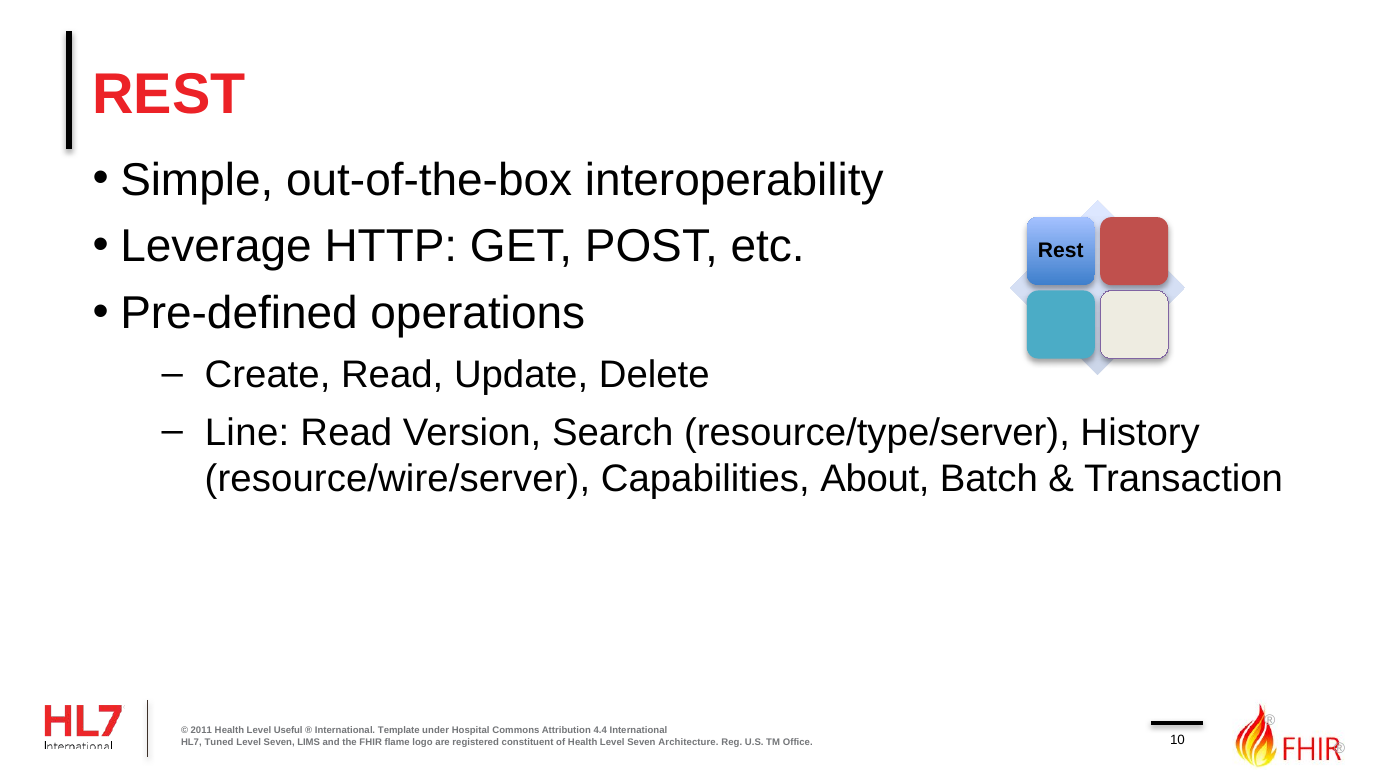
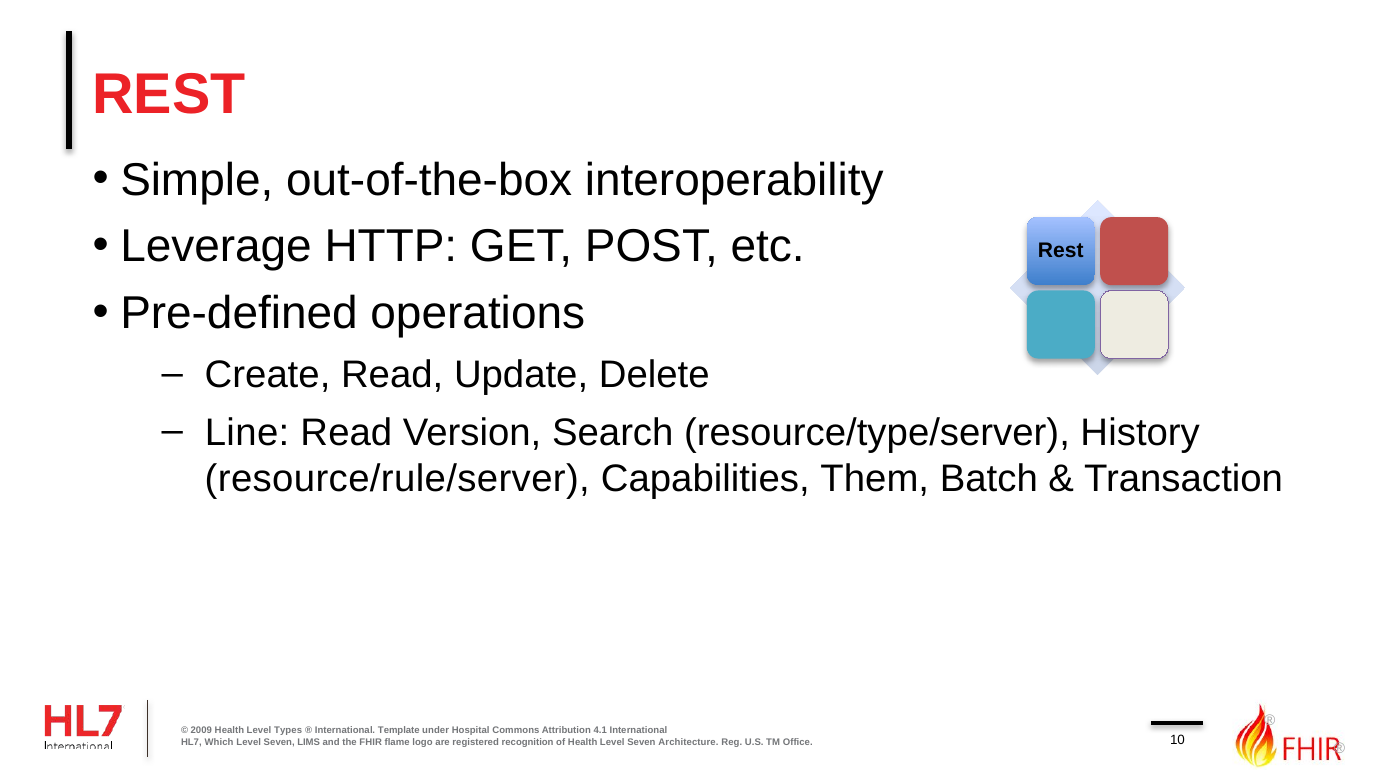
resource/wire/server: resource/wire/server -> resource/rule/server
About: About -> Them
2011: 2011 -> 2009
Useful: Useful -> Types
4.4: 4.4 -> 4.1
Tuned: Tuned -> Which
constituent: constituent -> recognition
